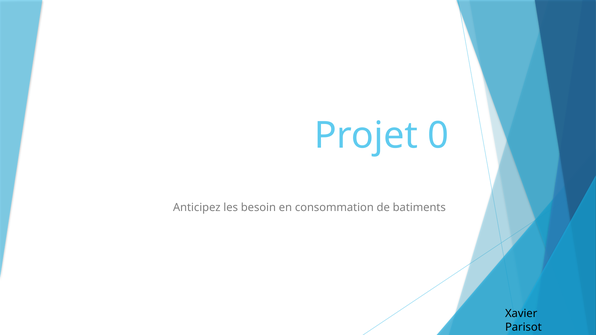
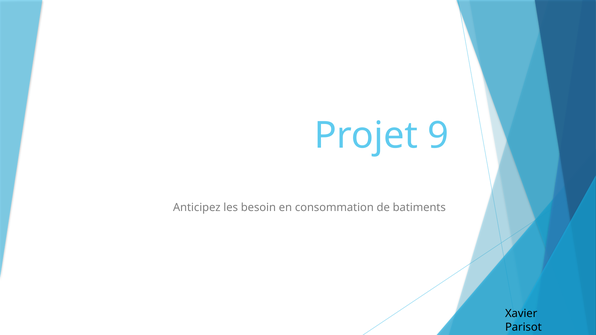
0: 0 -> 9
